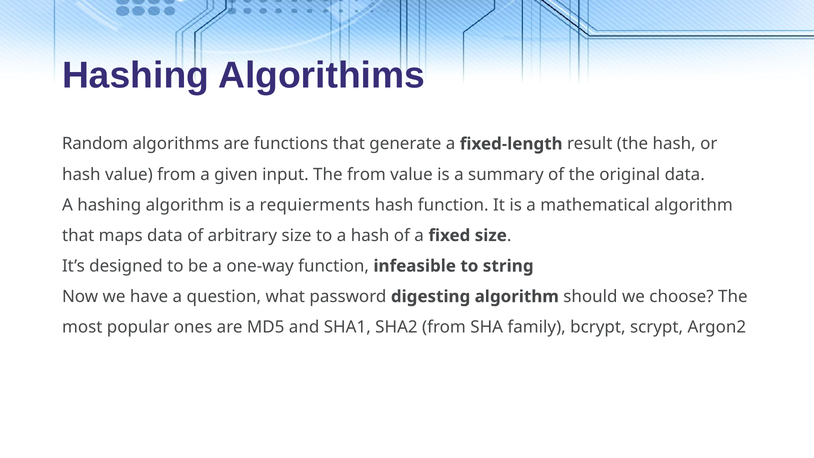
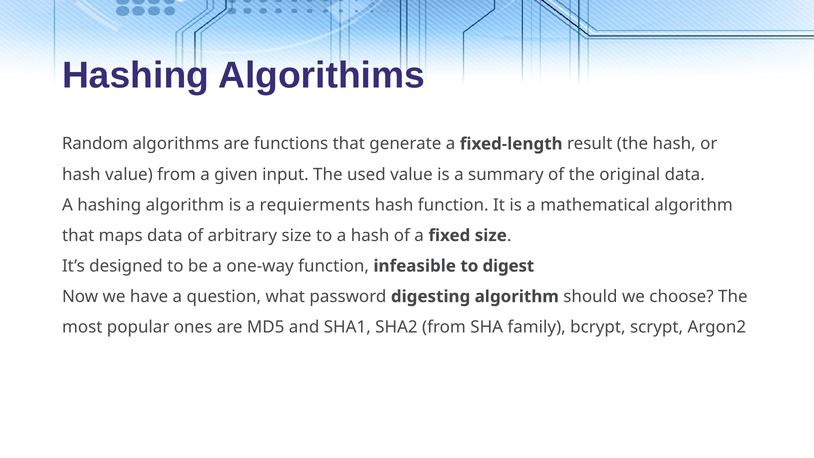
The from: from -> used
string: string -> digest
